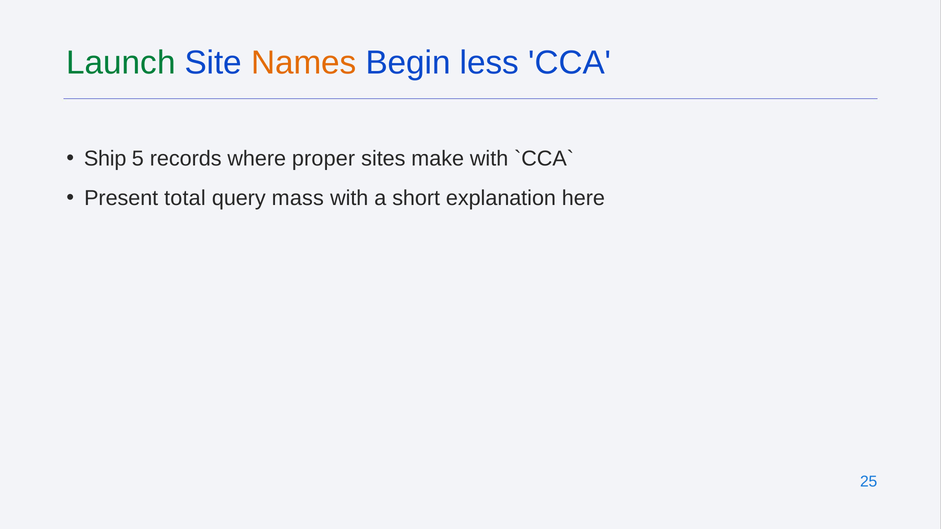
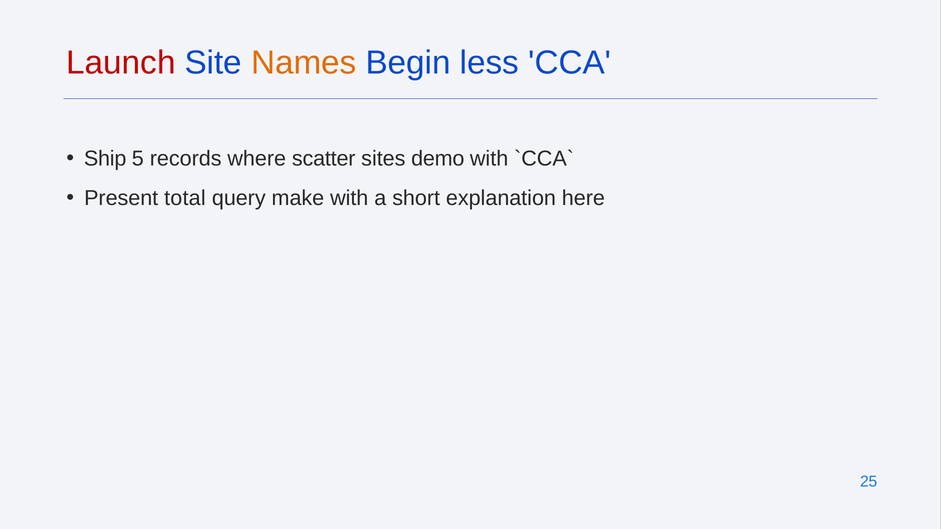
Launch colour: green -> red
proper: proper -> scatter
make: make -> demo
mass: mass -> make
